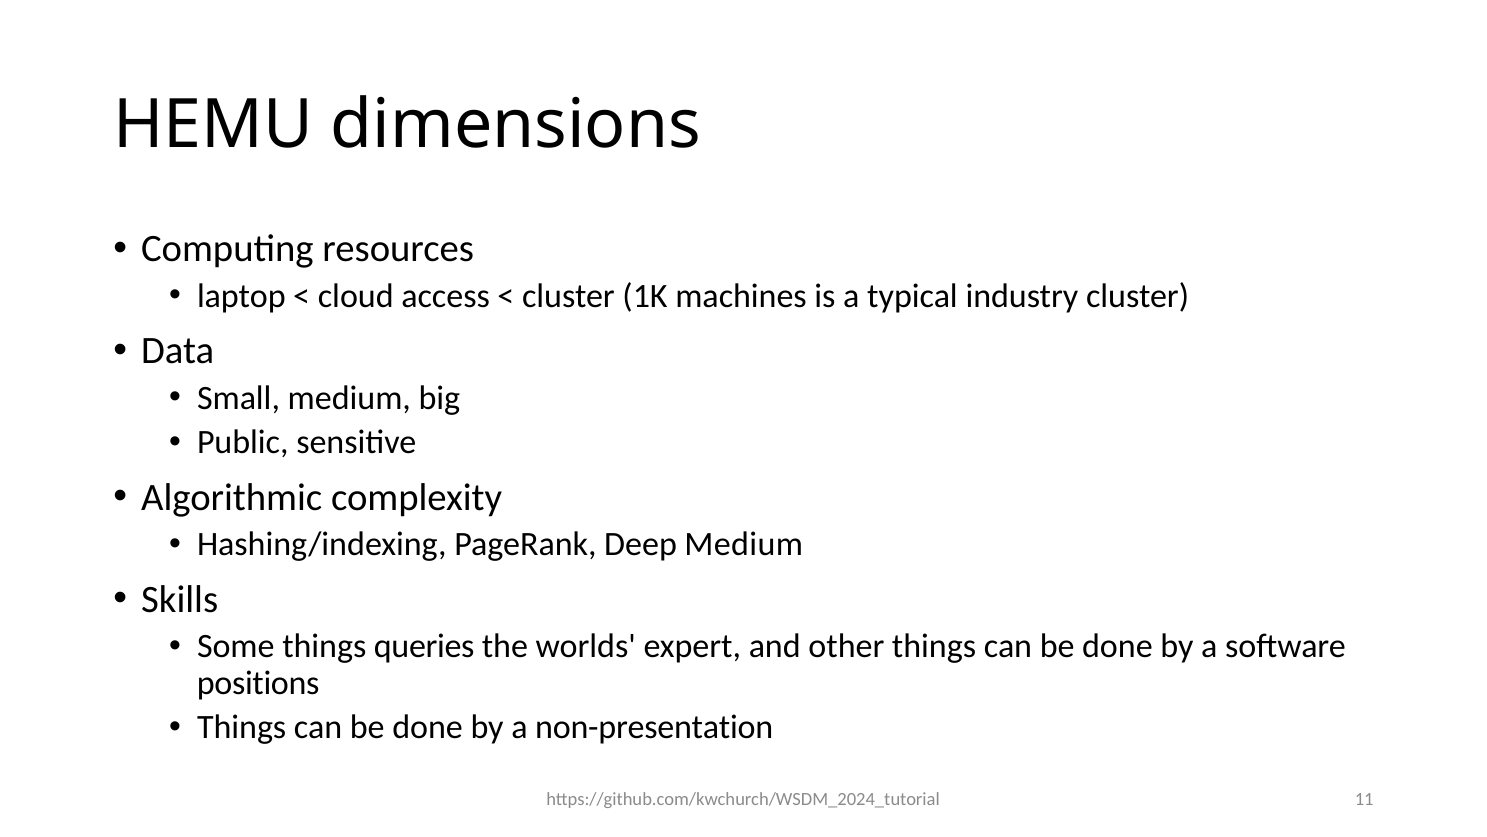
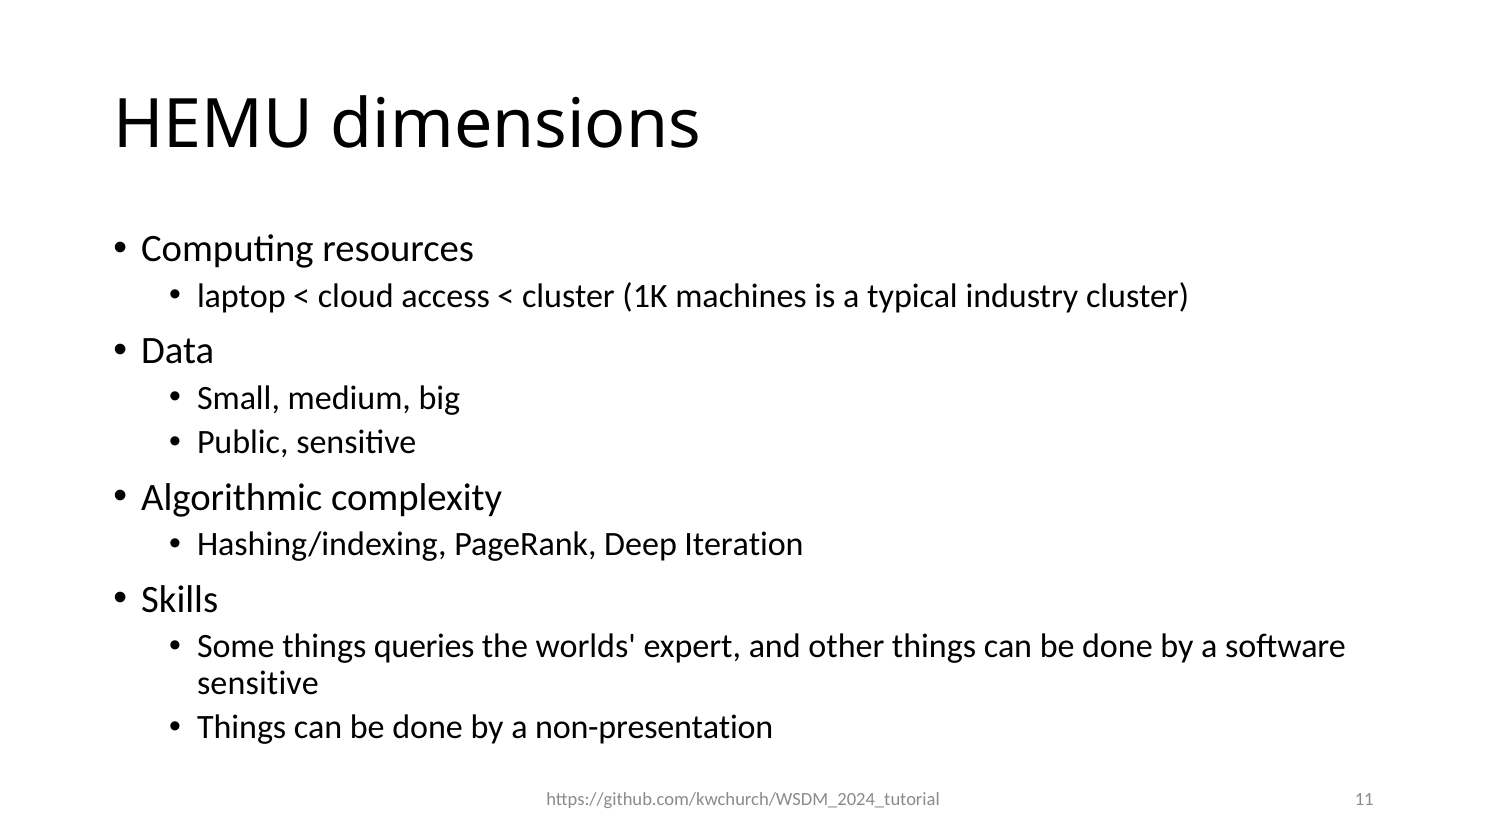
Deep Medium: Medium -> Iteration
positions at (258, 683): positions -> sensitive
